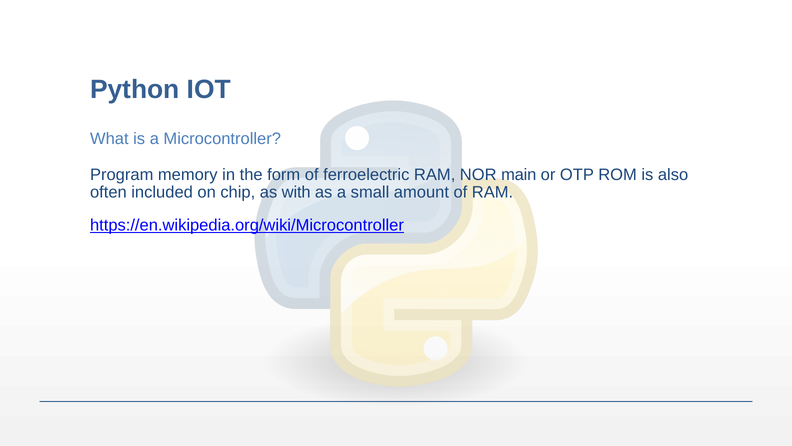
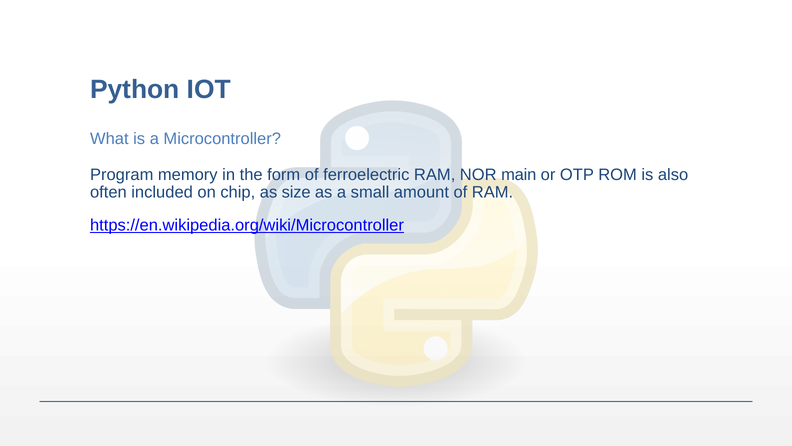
with: with -> size
